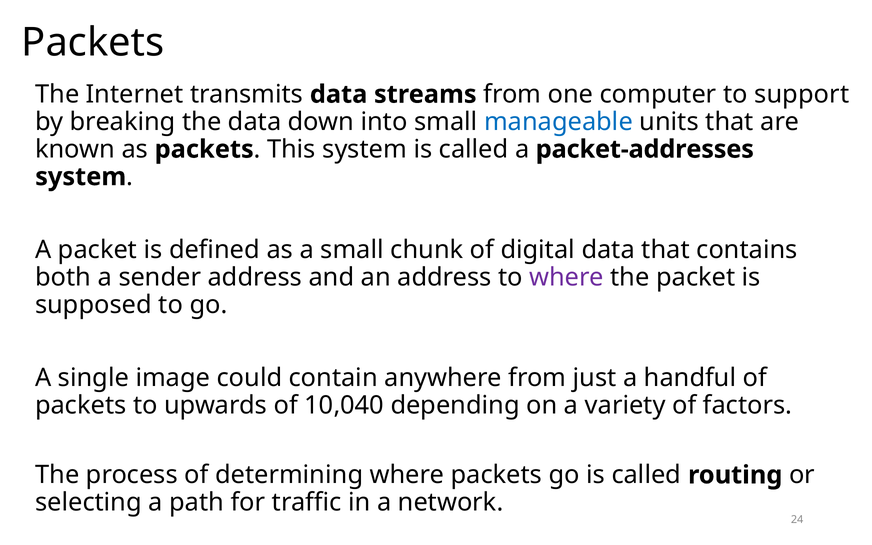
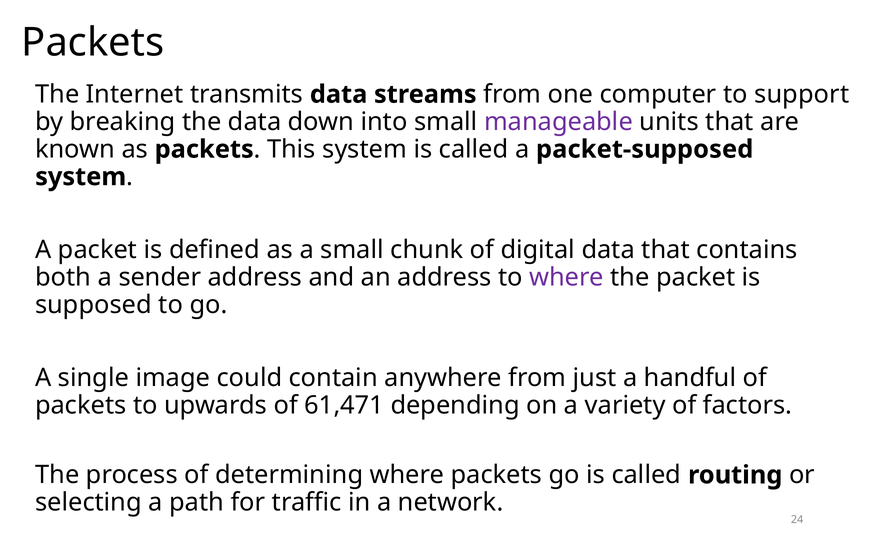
manageable colour: blue -> purple
packet-addresses: packet-addresses -> packet-supposed
10,040: 10,040 -> 61,471
